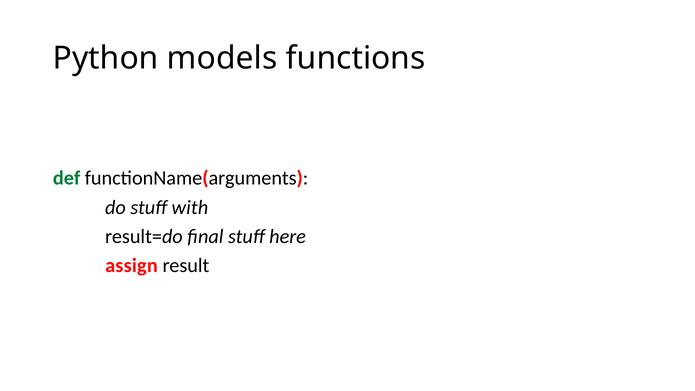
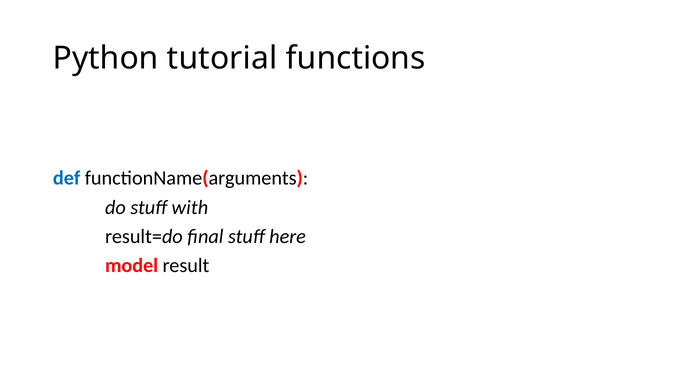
models: models -> tutorial
def colour: green -> blue
assign: assign -> model
